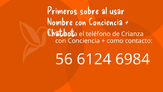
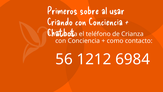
Nombre: Nombre -> Criando
6124: 6124 -> 1212
